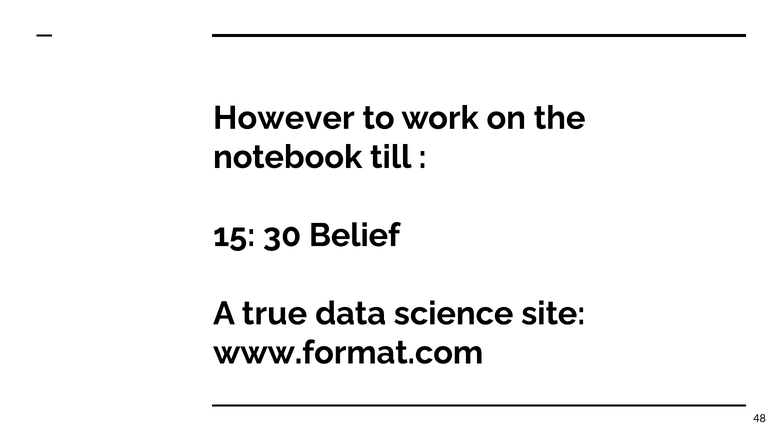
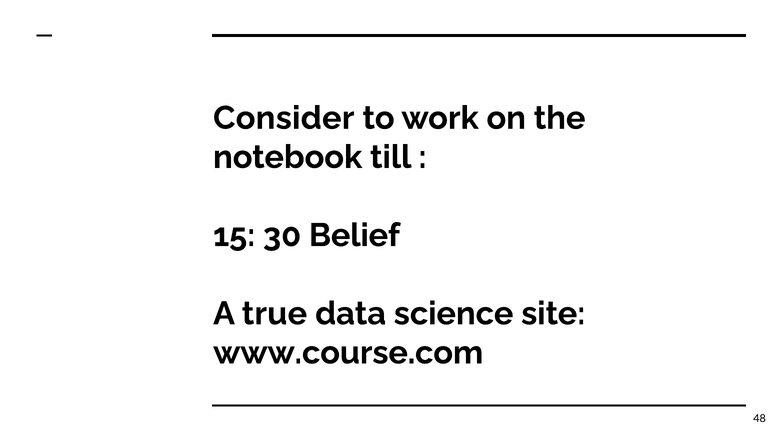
However: However -> Consider
www.format.com: www.format.com -> www.course.com
